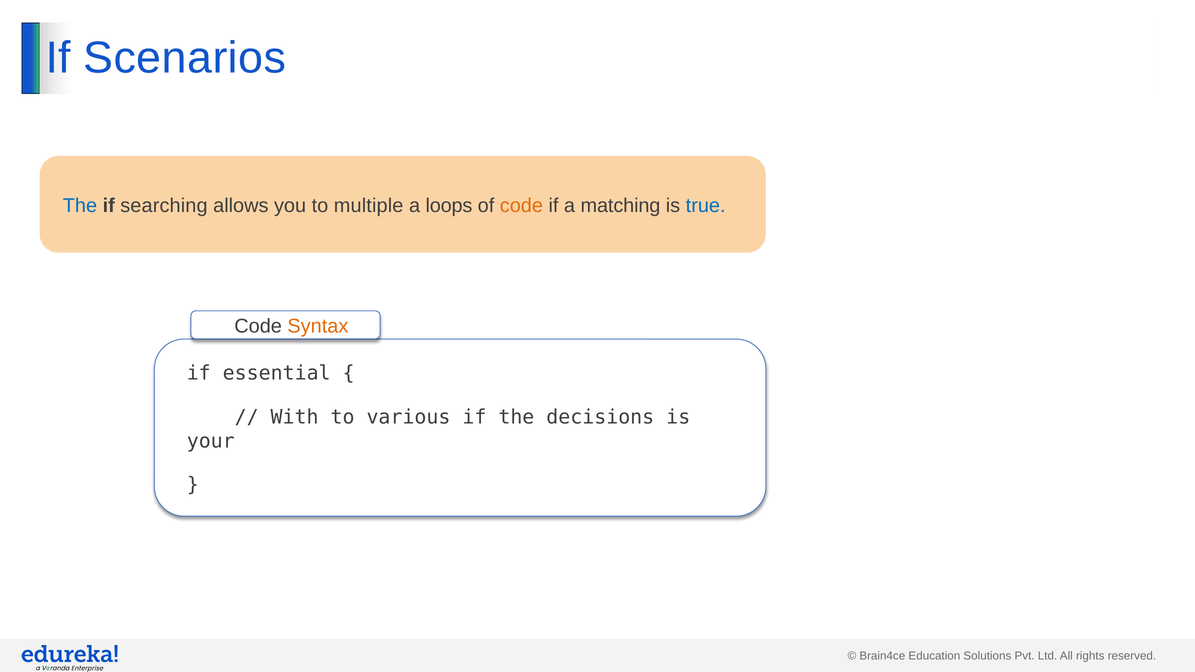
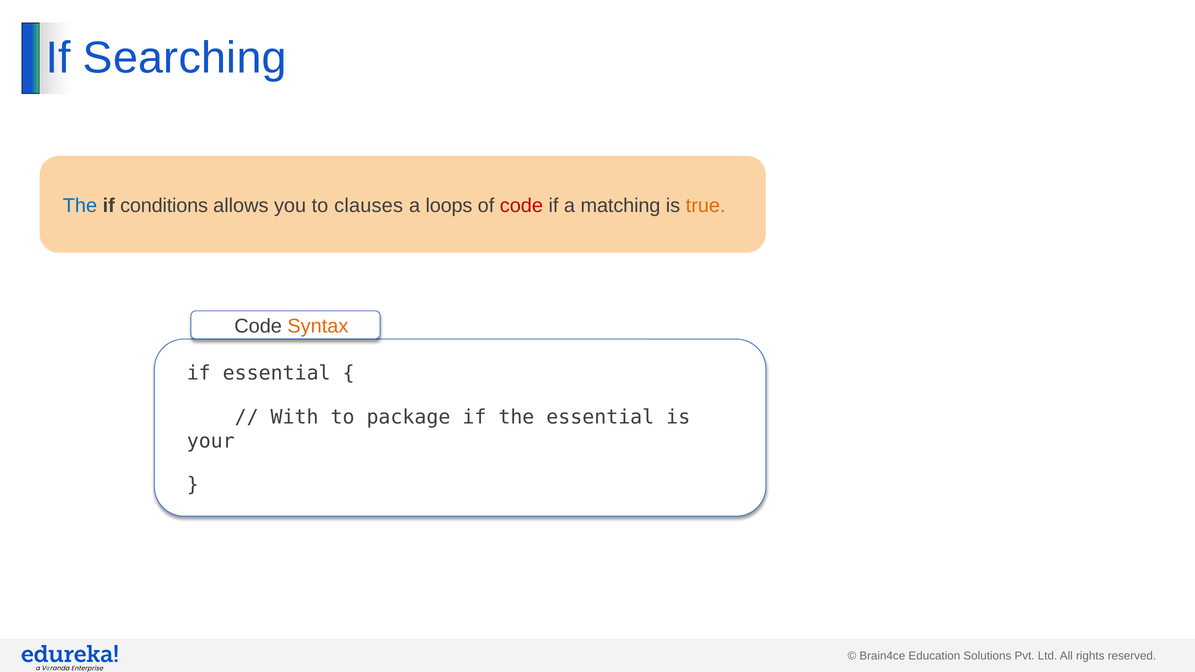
Scenarios: Scenarios -> Searching
searching: searching -> conditions
multiple: multiple -> clauses
code at (521, 206) colour: orange -> red
true colour: blue -> orange
various: various -> package
the decisions: decisions -> essential
